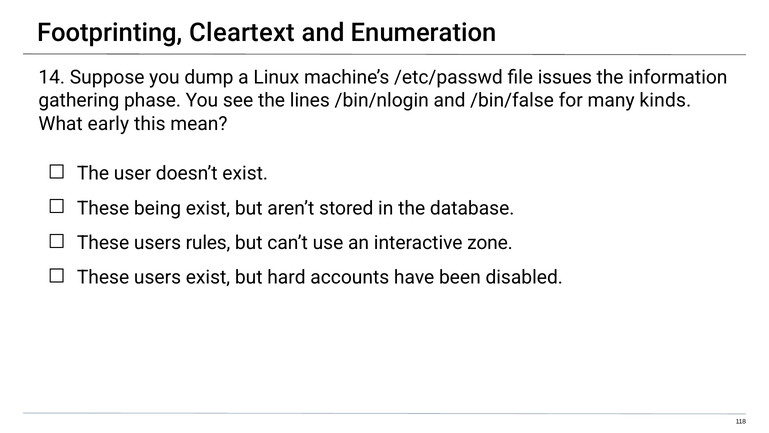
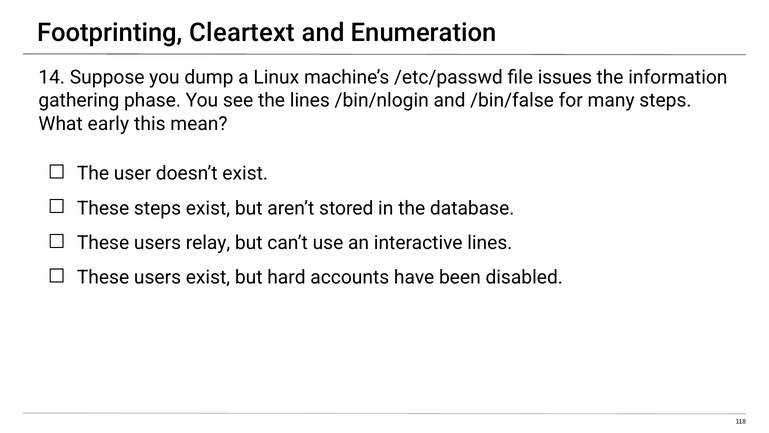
many kinds: kinds -> steps
These being: being -> steps
rules: rules -> relay
interactive zone: zone -> lines
